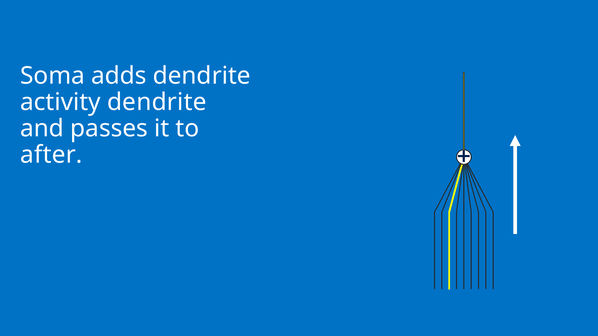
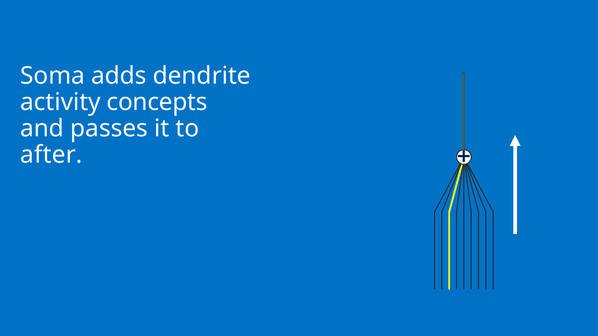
activity dendrite: dendrite -> concepts
